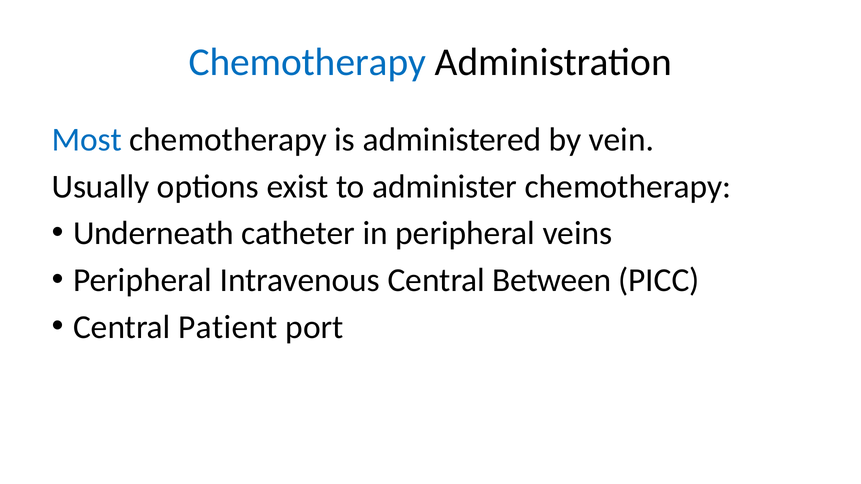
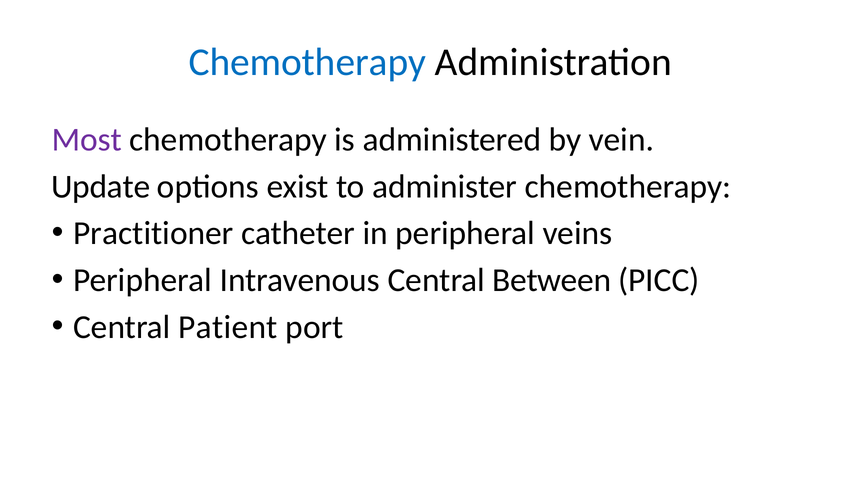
Most colour: blue -> purple
Usually: Usually -> Update
Underneath: Underneath -> Practitioner
